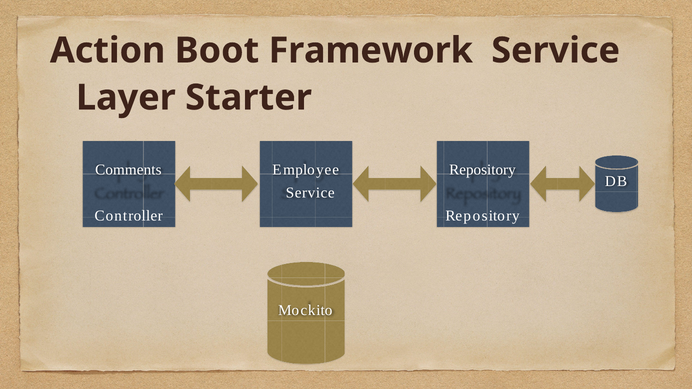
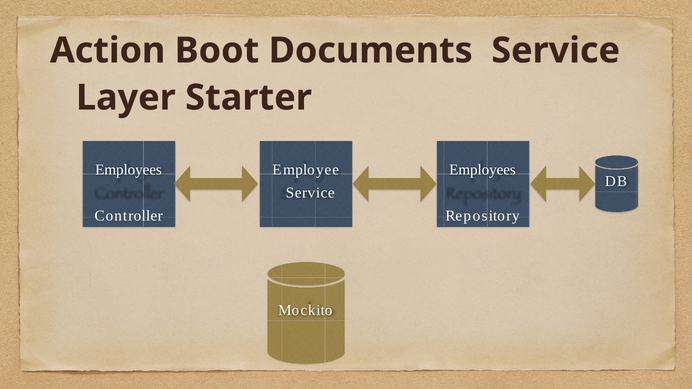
Framework: Framework -> Documents
Comments at (128, 170): Comments -> Employees
Repository at (482, 170): Repository -> Employees
